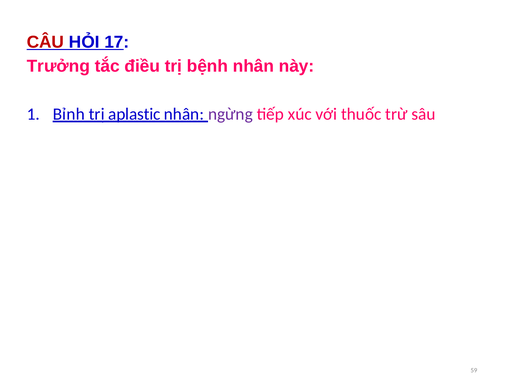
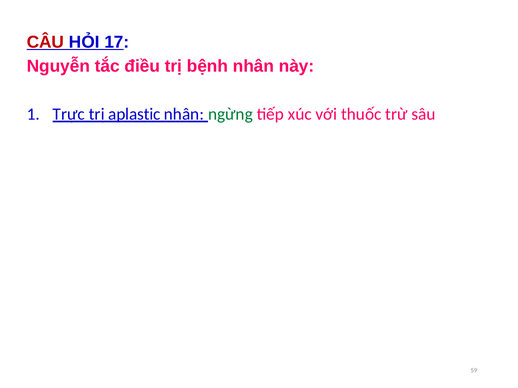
Trưởng: Trưởng -> Nguyễn
Bỉnh: Bỉnh -> Trực
ngừng colour: purple -> green
